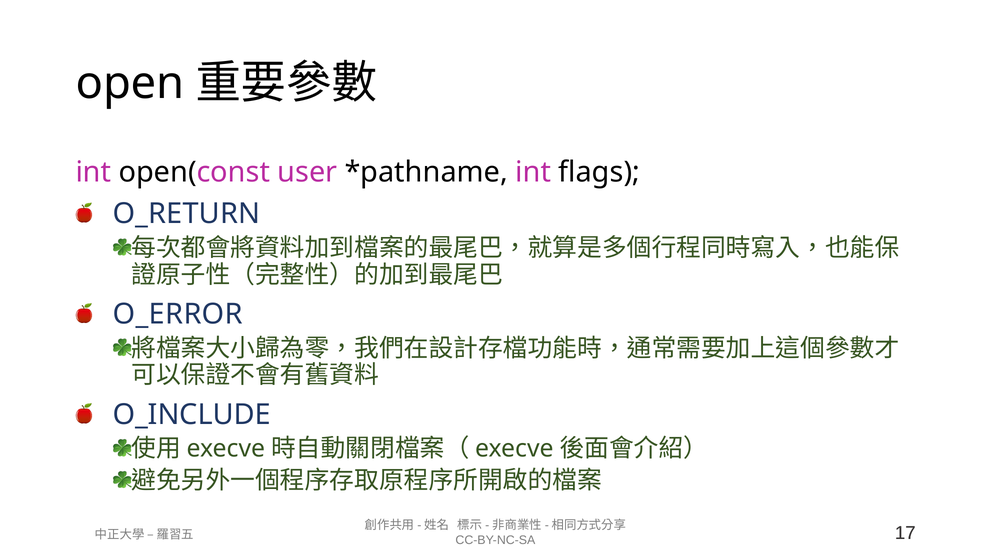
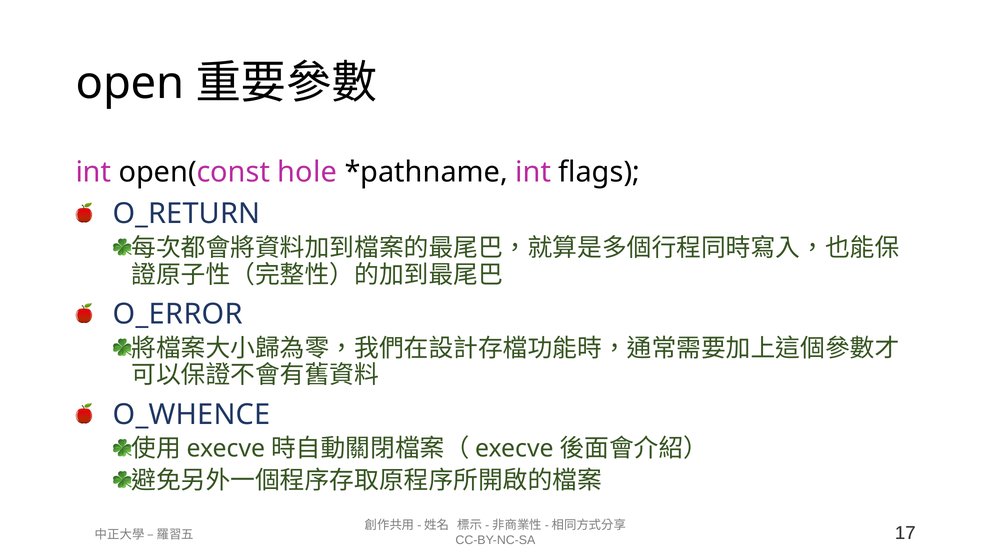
user: user -> hole
O_INCLUDE: O_INCLUDE -> O_WHENCE
